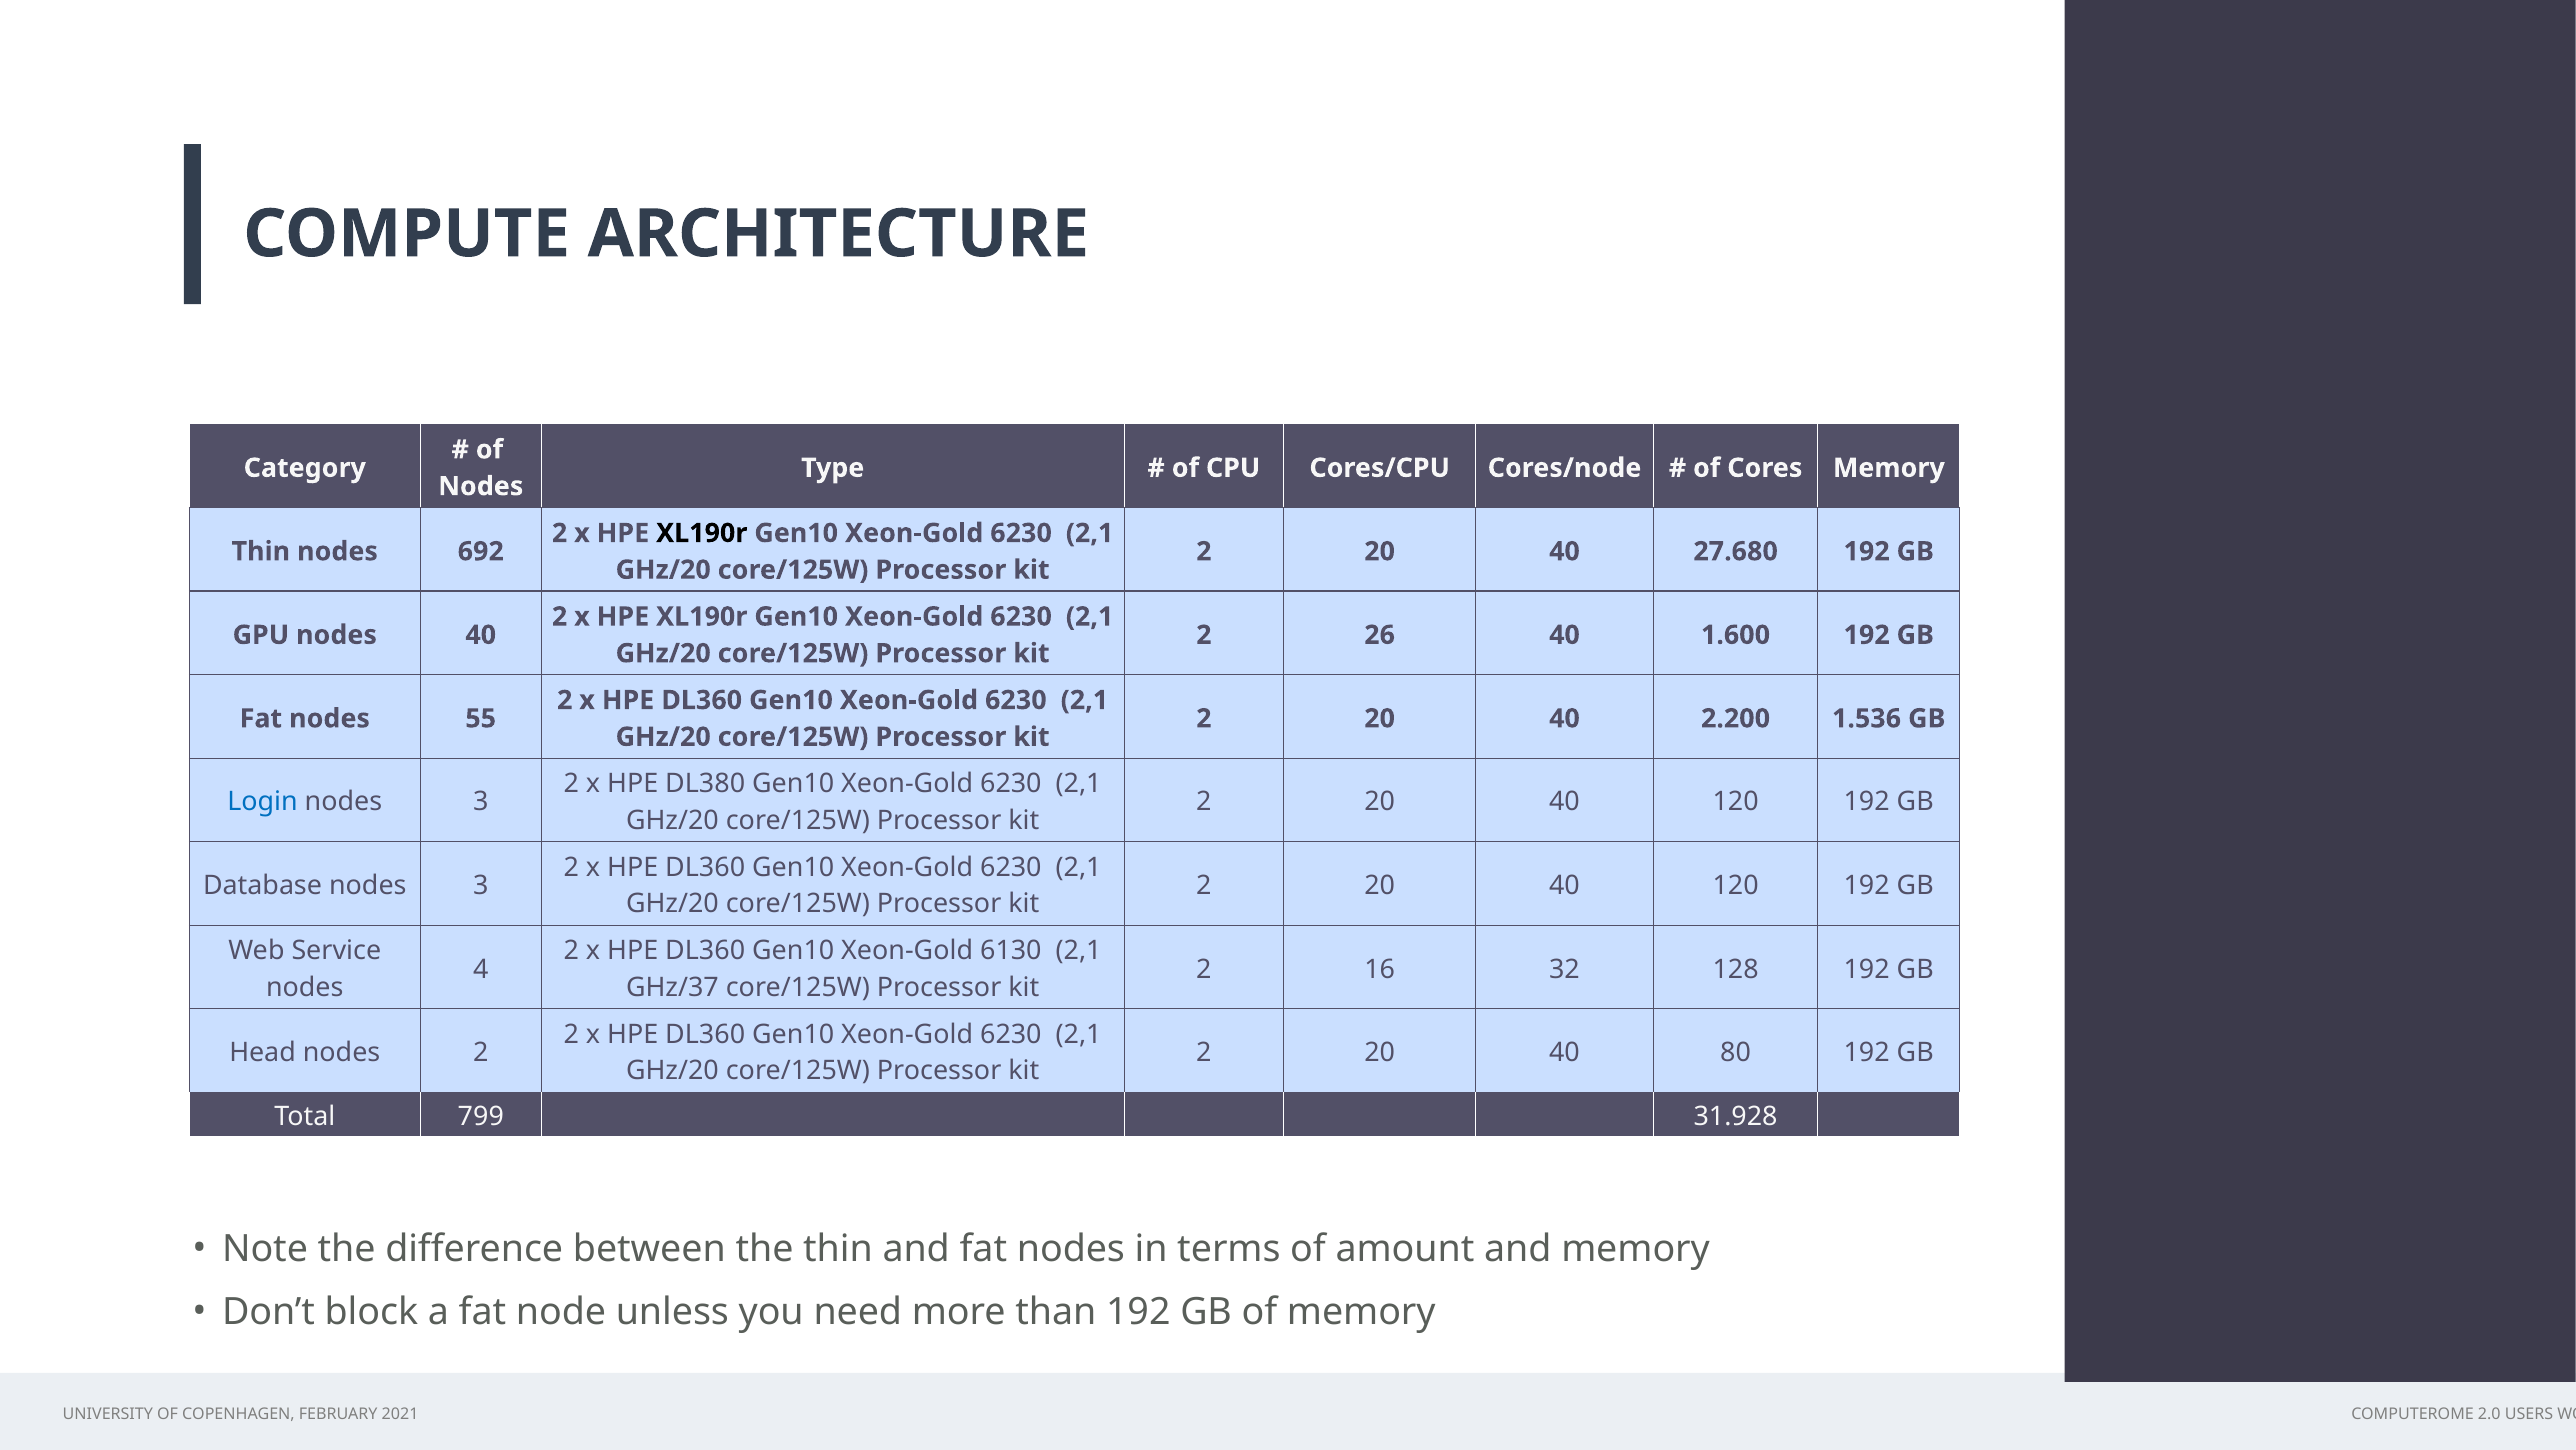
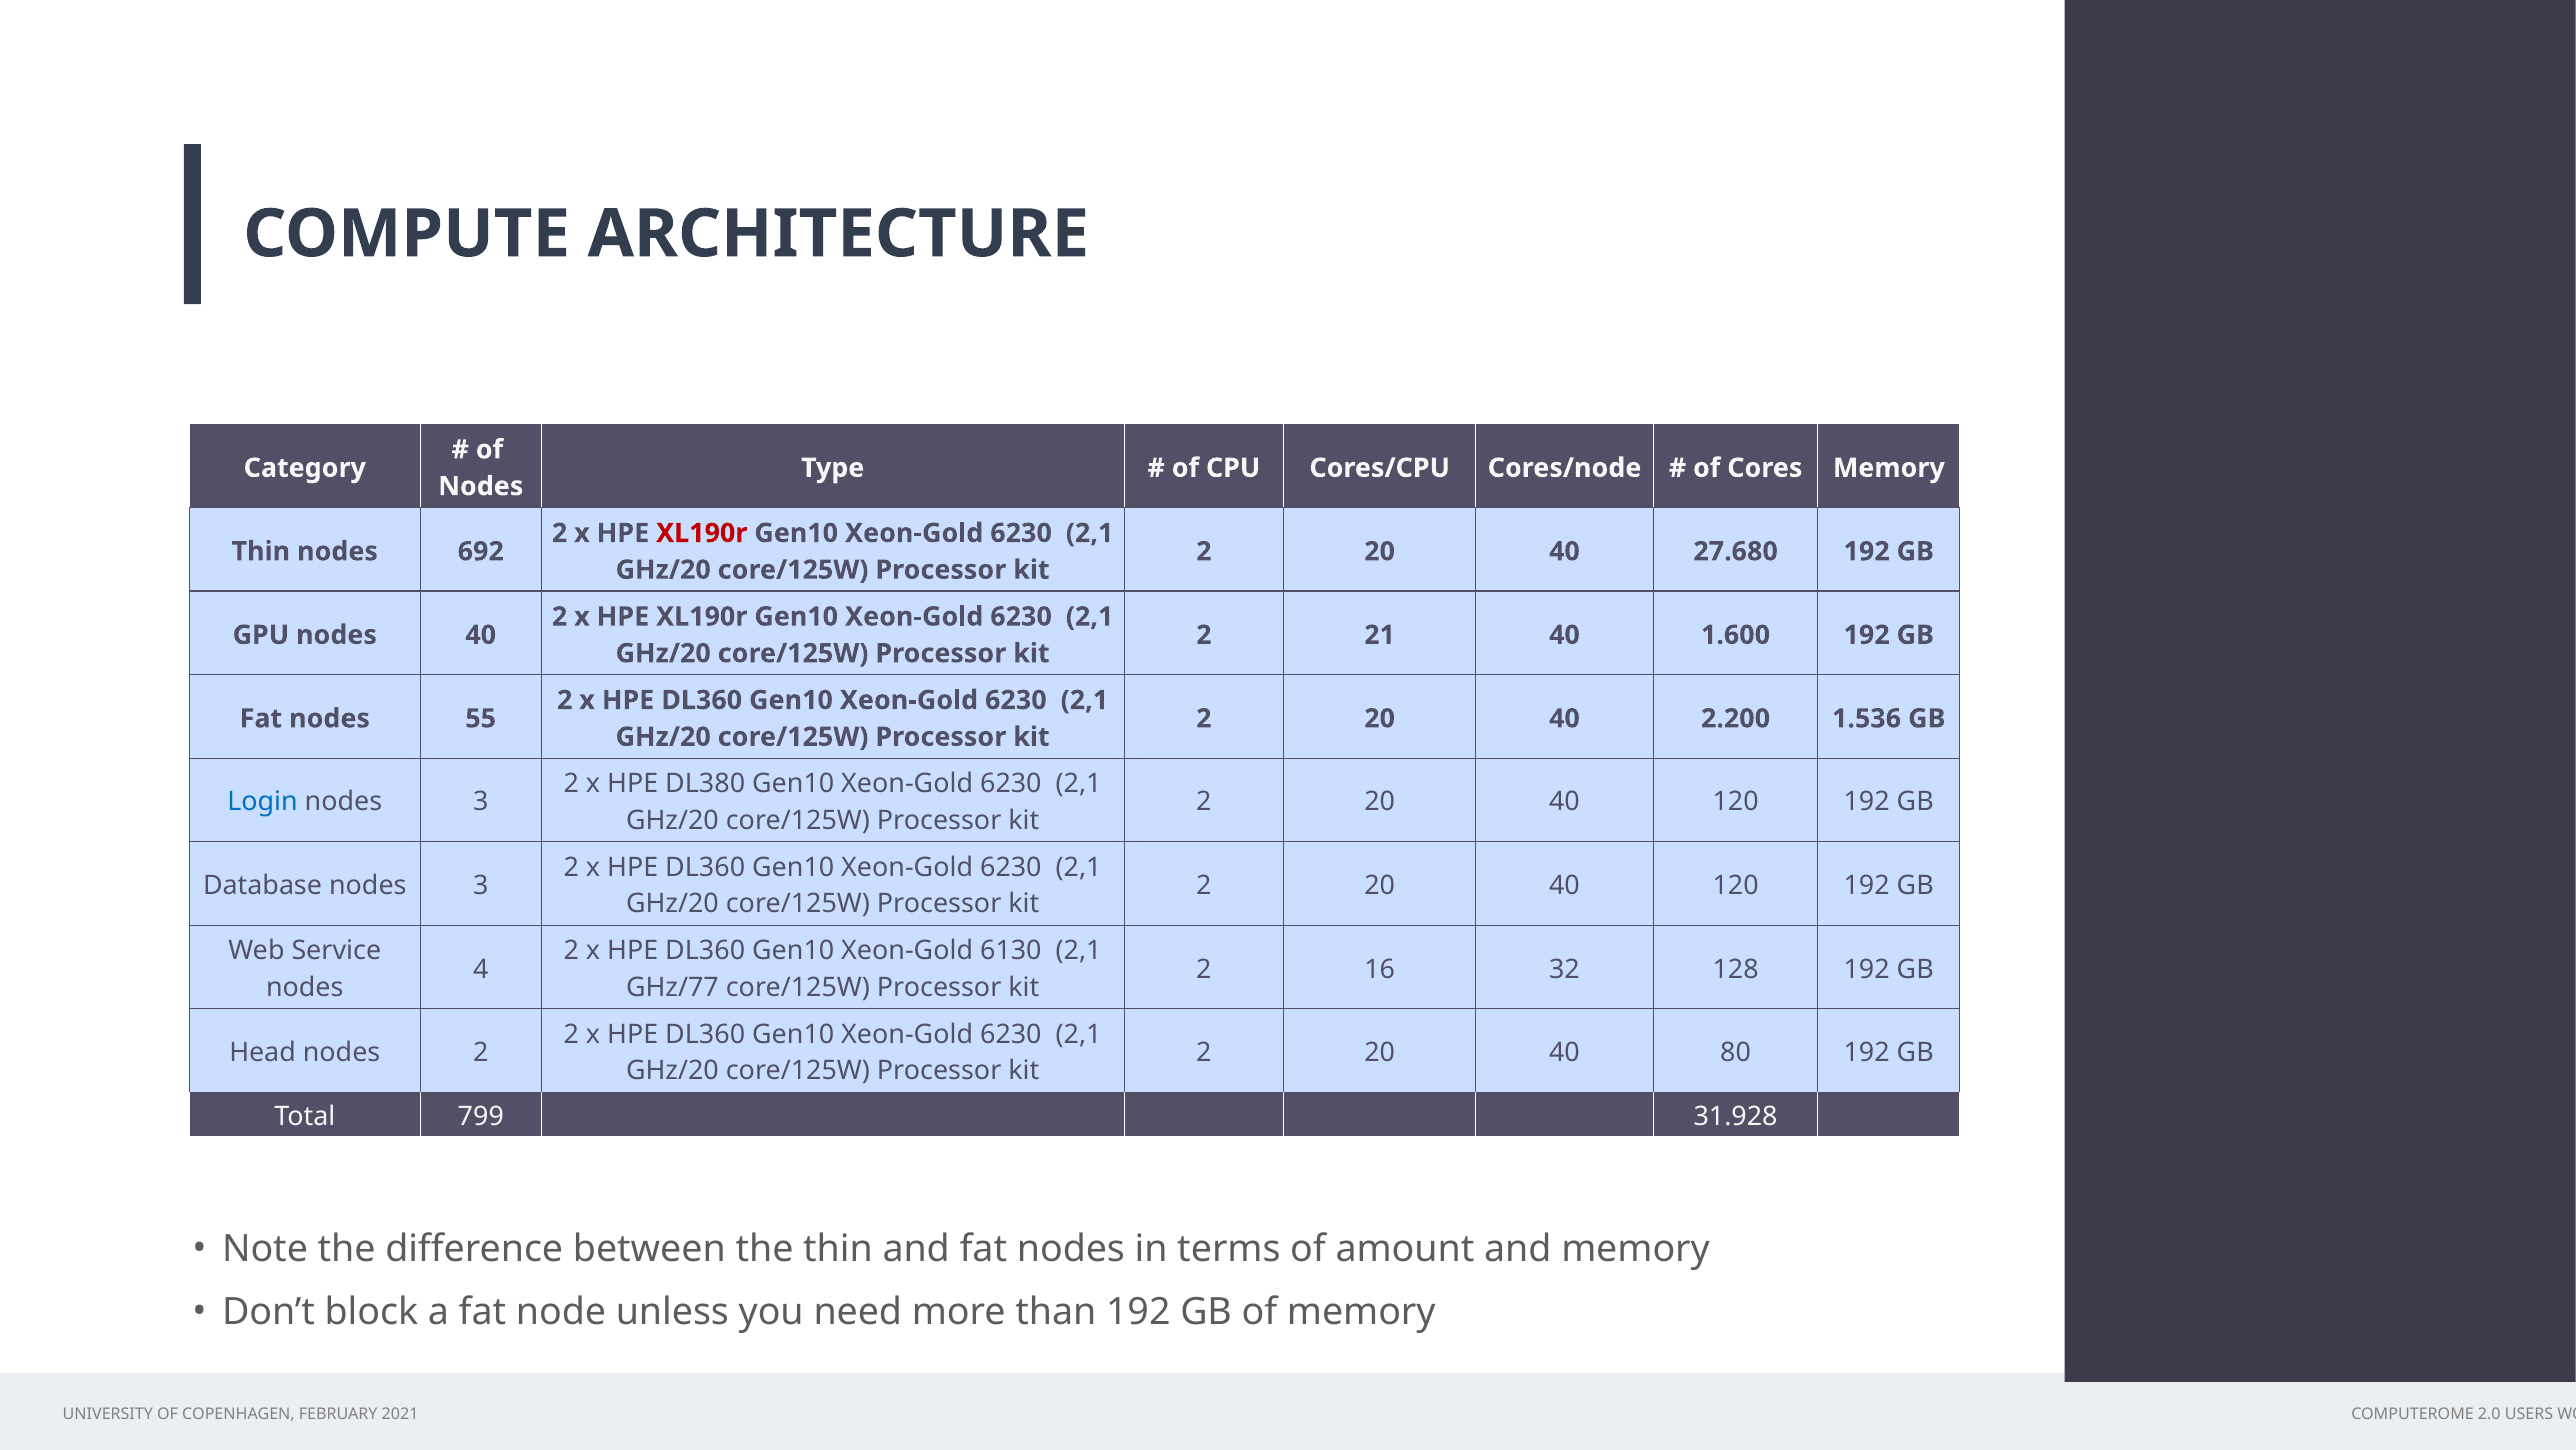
XL190r at (702, 533) colour: black -> red
26: 26 -> 21
GHz/37: GHz/37 -> GHz/77
